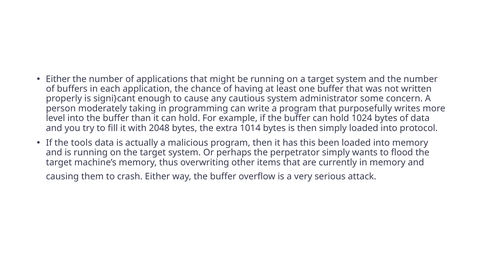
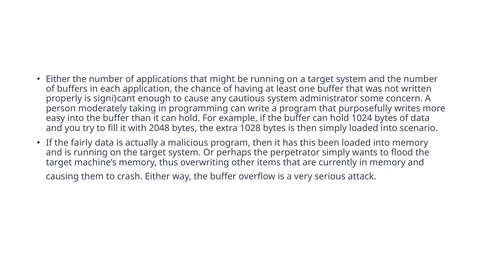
level: level -> easy
1014: 1014 -> 1028
protocol: protocol -> scenario
tools: tools -> fairly
